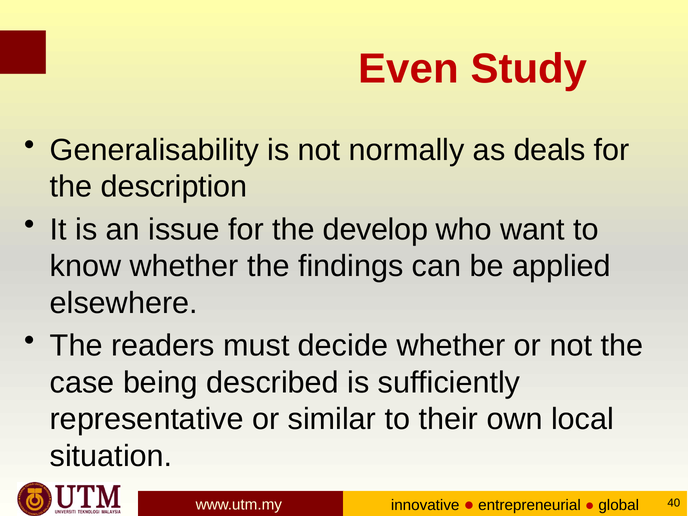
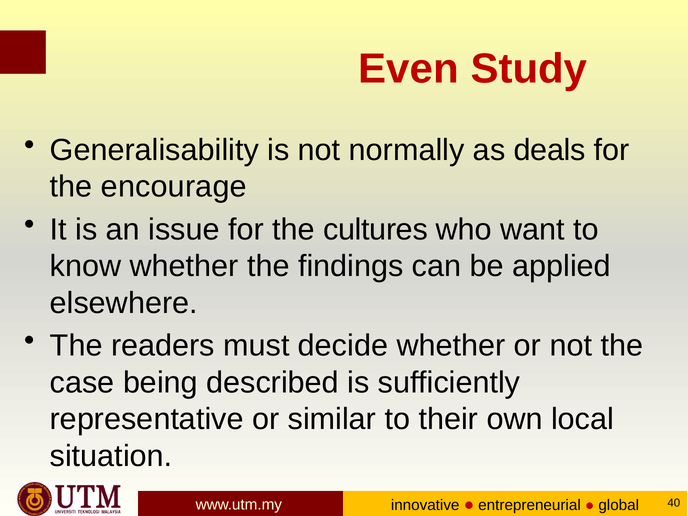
description: description -> encourage
develop: develop -> cultures
